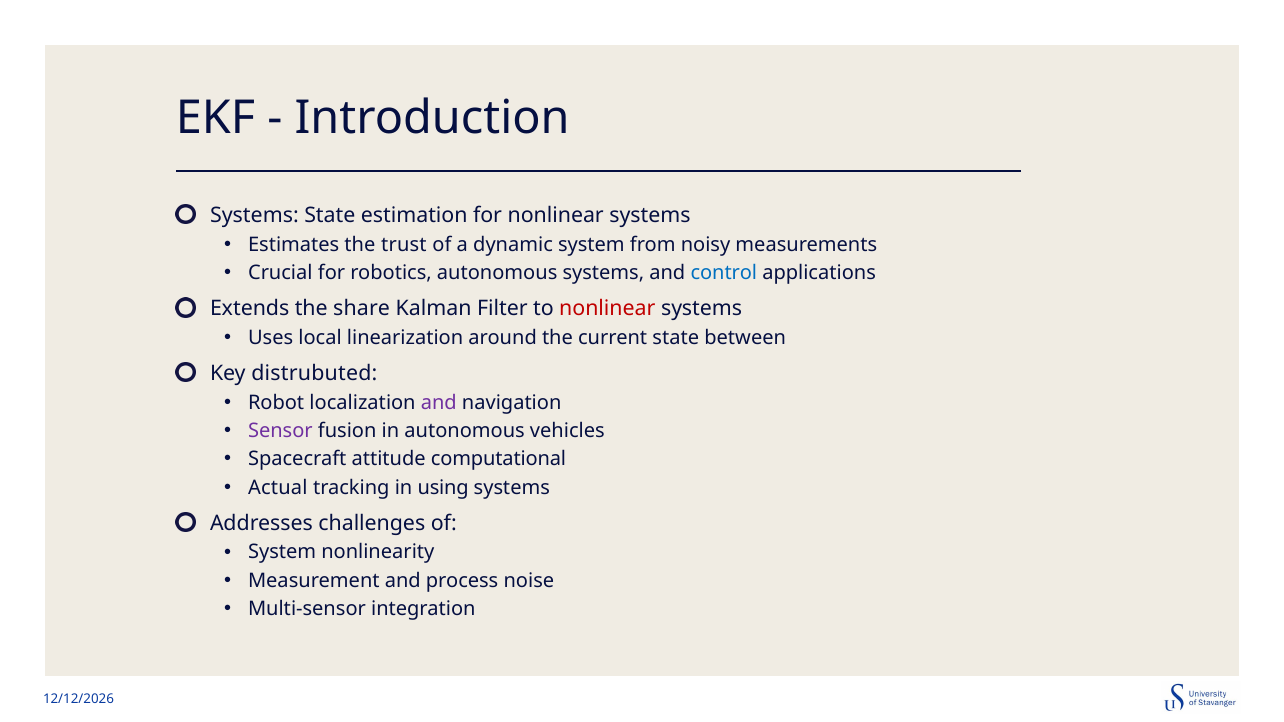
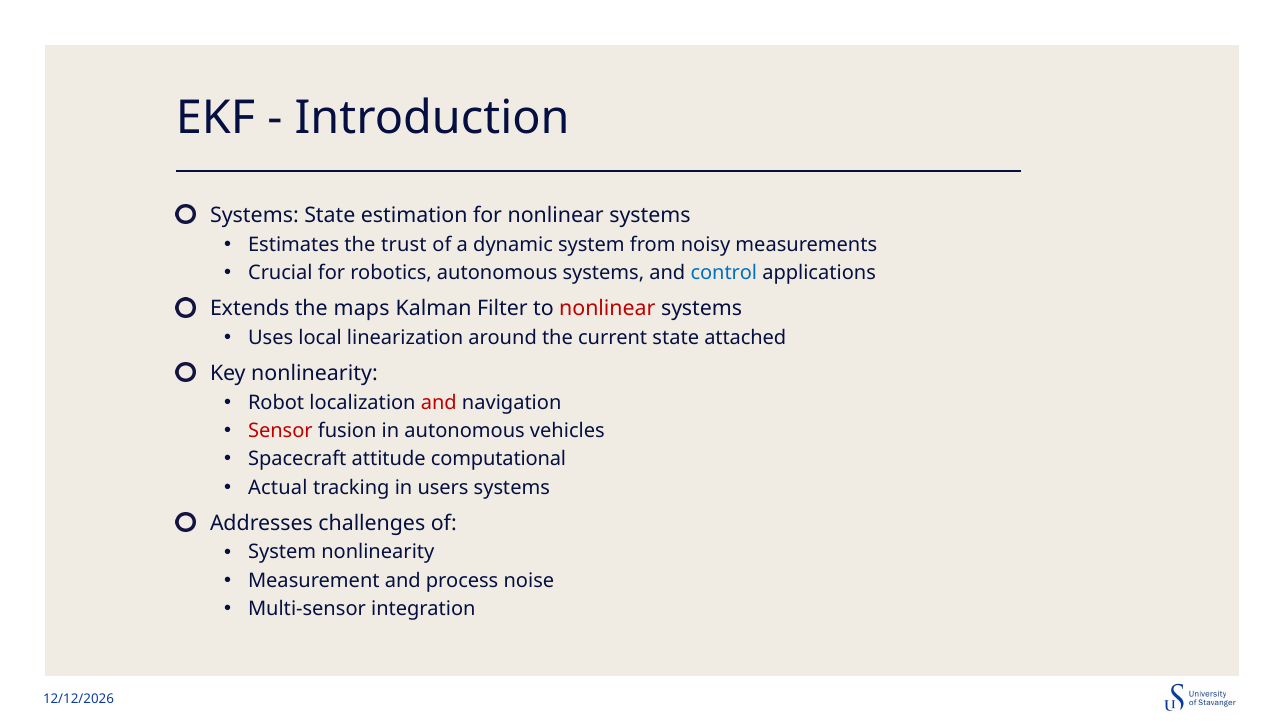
share: share -> maps
between: between -> attached
Key distrubuted: distrubuted -> nonlinearity
and at (439, 403) colour: purple -> red
Sensor colour: purple -> red
using: using -> users
